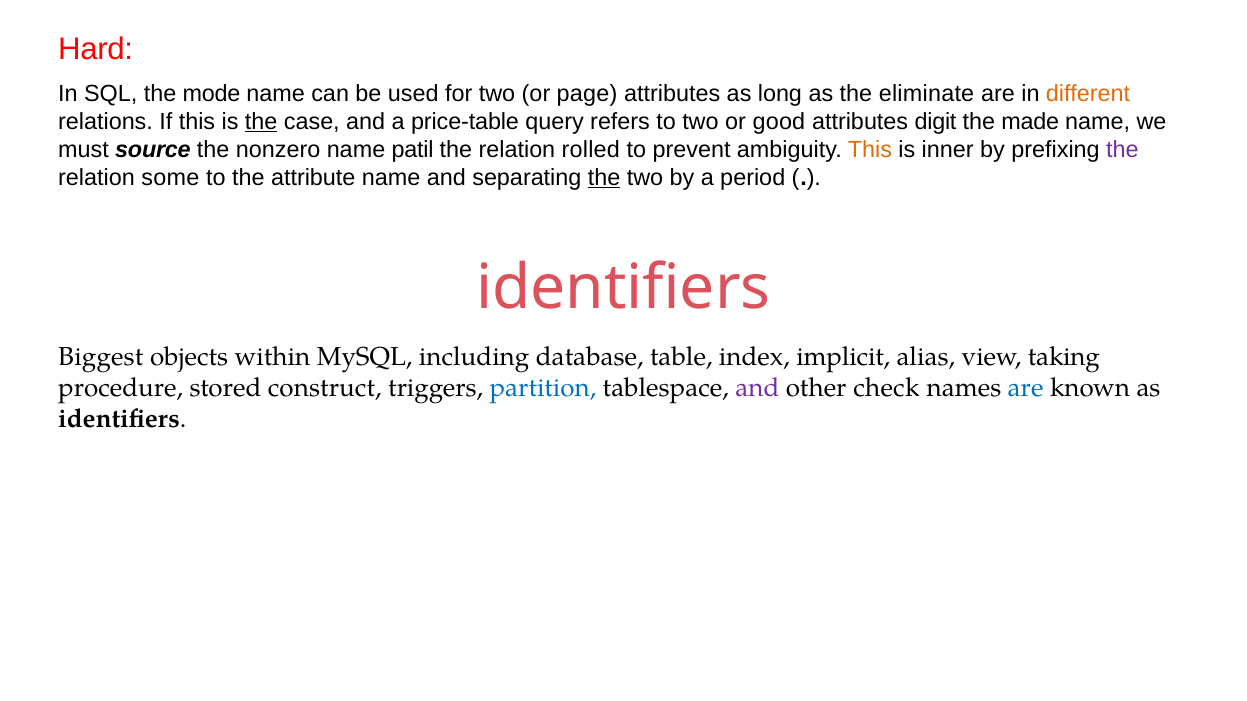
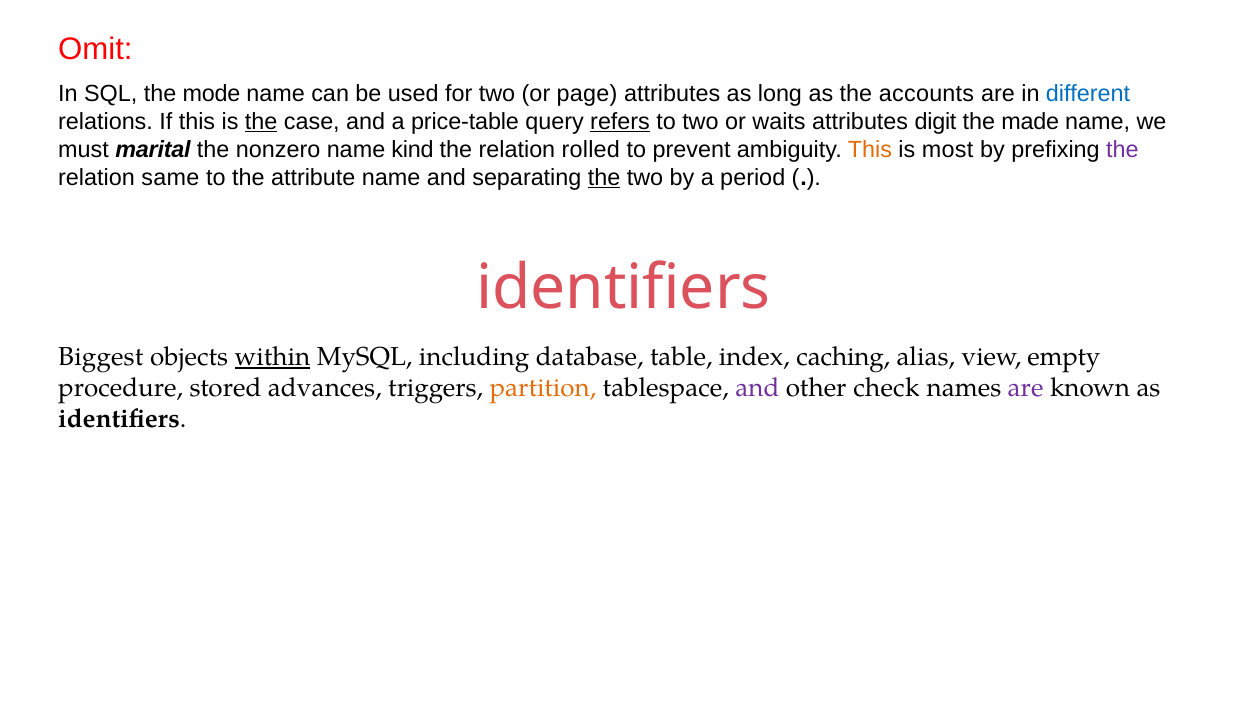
Hard: Hard -> Omit
eliminate: eliminate -> accounts
different colour: orange -> blue
refers underline: none -> present
good: good -> waits
source: source -> marital
patil: patil -> kind
inner: inner -> most
some: some -> same
within underline: none -> present
implicit: implicit -> caching
taking: taking -> empty
construct: construct -> advances
partition colour: blue -> orange
are at (1026, 388) colour: blue -> purple
